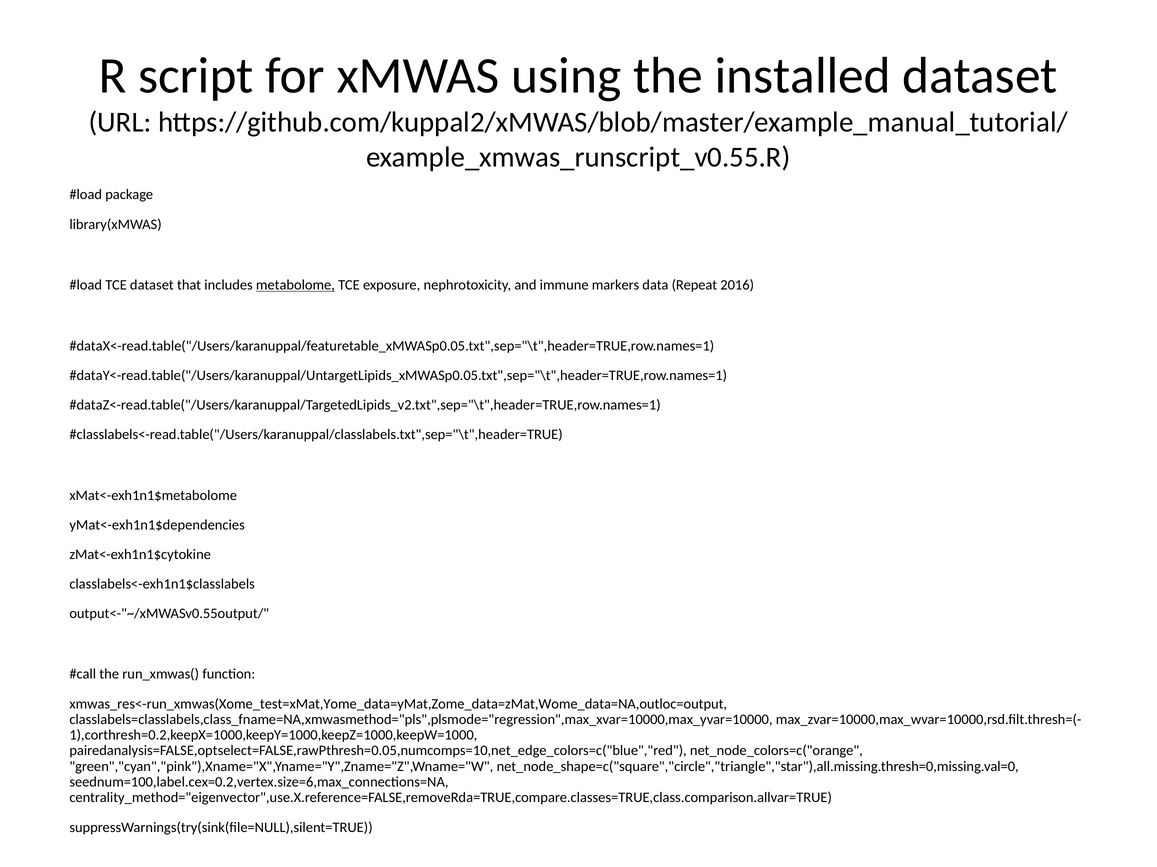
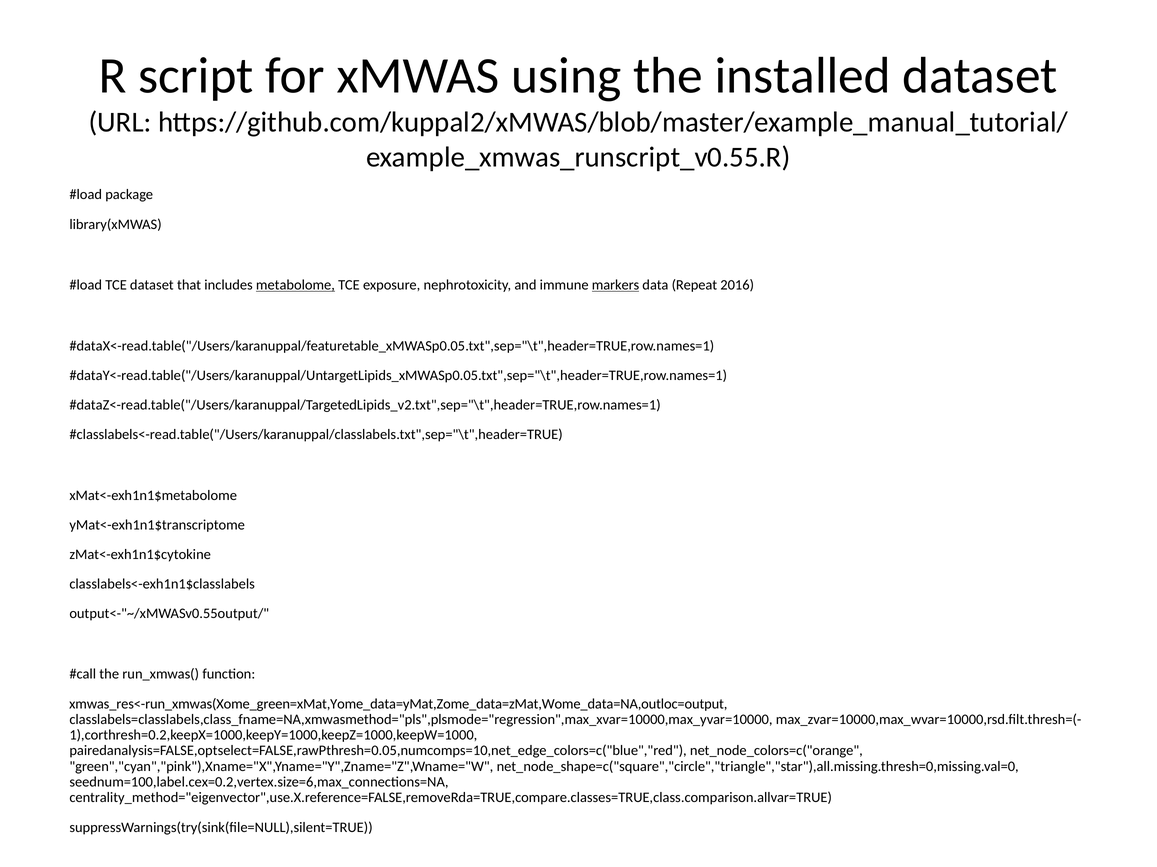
markers underline: none -> present
yMat<-exh1n1$dependencies: yMat<-exh1n1$dependencies -> yMat<-exh1n1$transcriptome
xmwas_res<-run_xmwas(Xome_test=xMat,Yome_data=yMat,Zome_data=zMat,Wome_data=NA,outloc=output: xmwas_res<-run_xmwas(Xome_test=xMat,Yome_data=yMat,Zome_data=zMat,Wome_data=NA,outloc=output -> xmwas_res<-run_xmwas(Xome_green=xMat,Yome_data=yMat,Zome_data=zMat,Wome_data=NA,outloc=output
